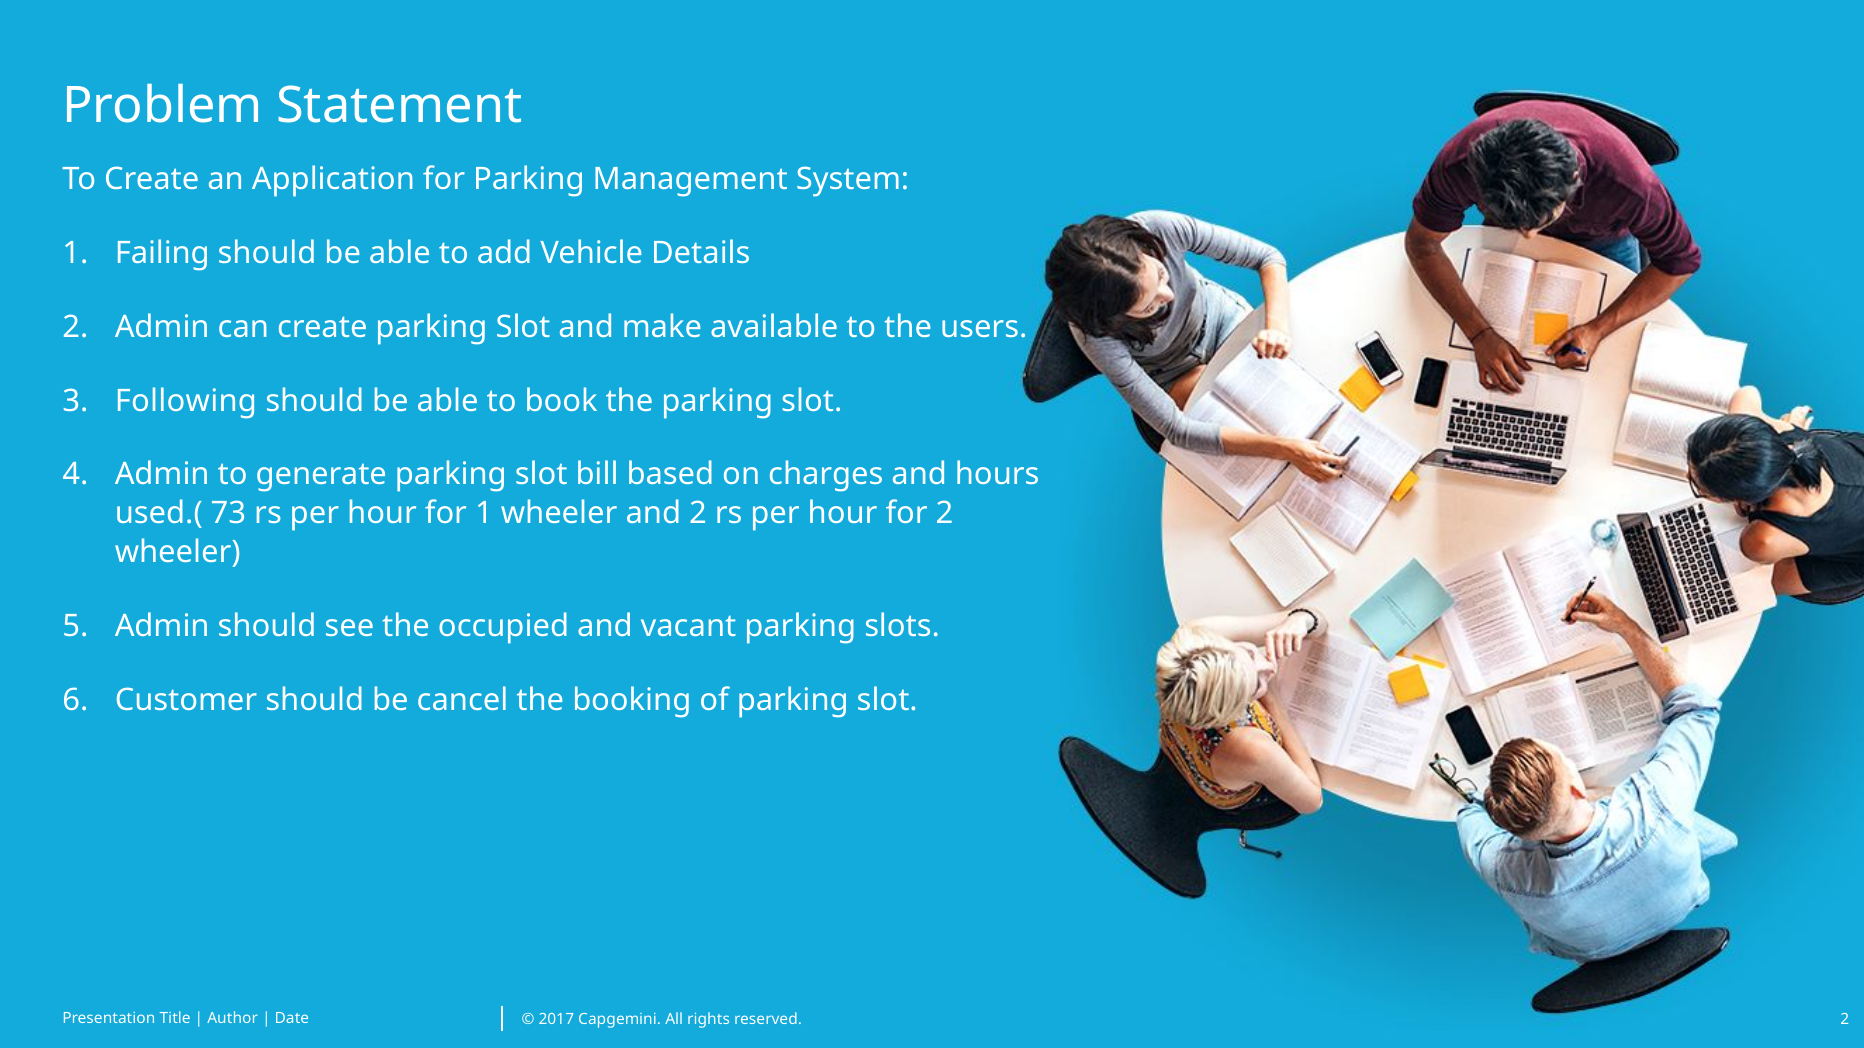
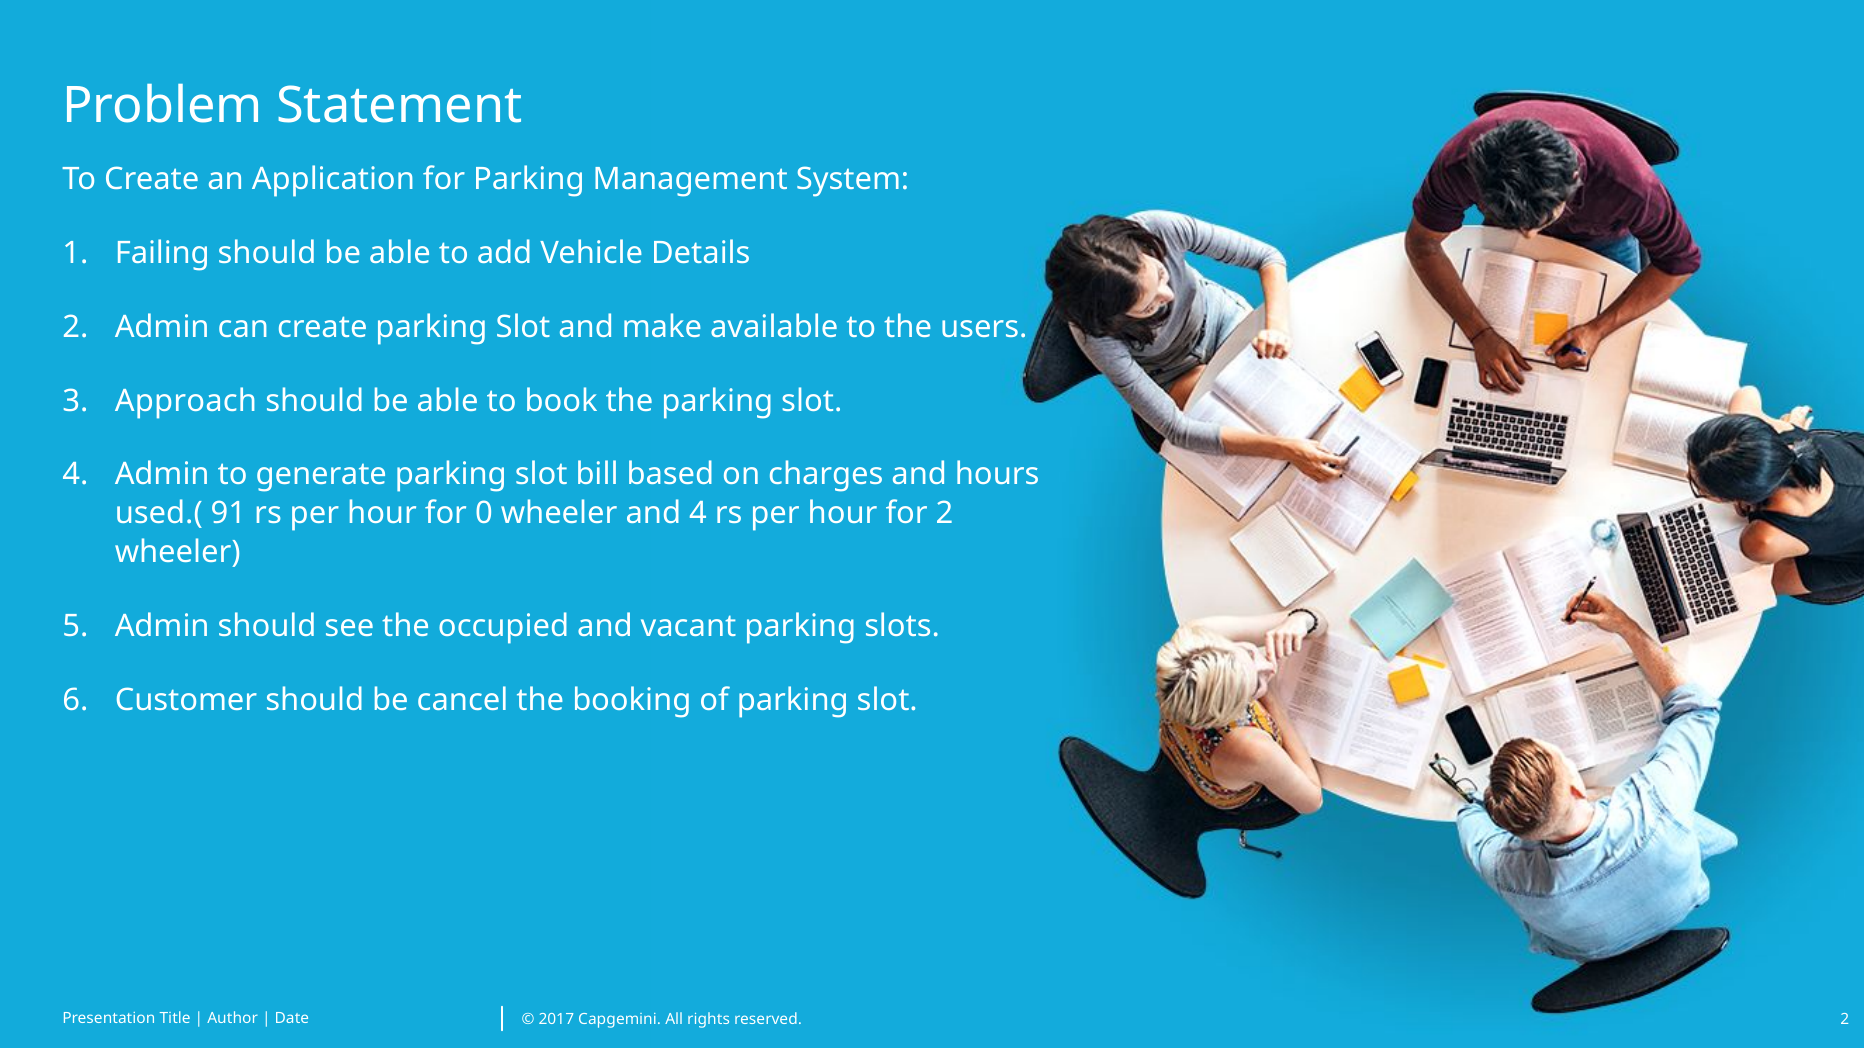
Following: Following -> Approach
73: 73 -> 91
for 1: 1 -> 0
and 2: 2 -> 4
